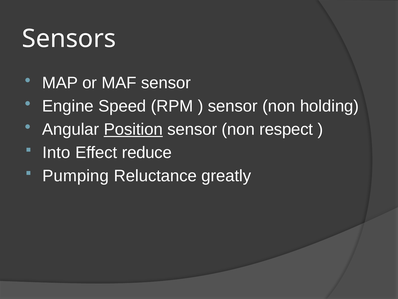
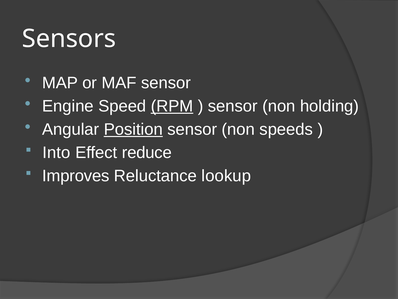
RPM underline: none -> present
respect: respect -> speeds
Pumping: Pumping -> Improves
greatly: greatly -> lookup
